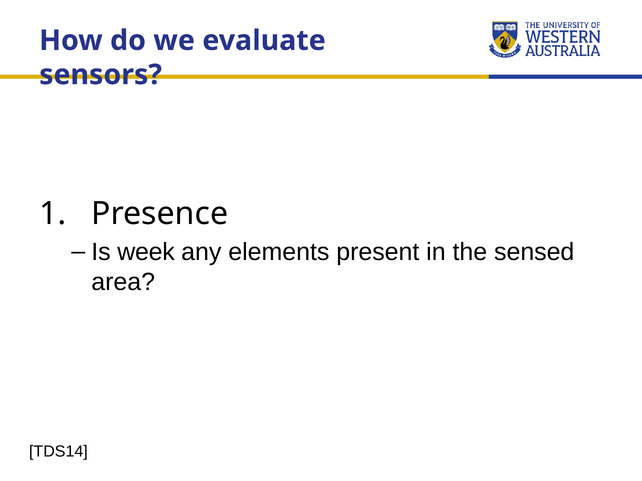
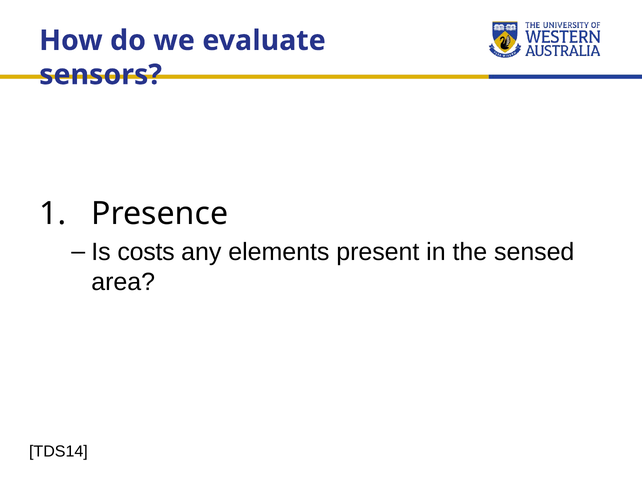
week: week -> costs
